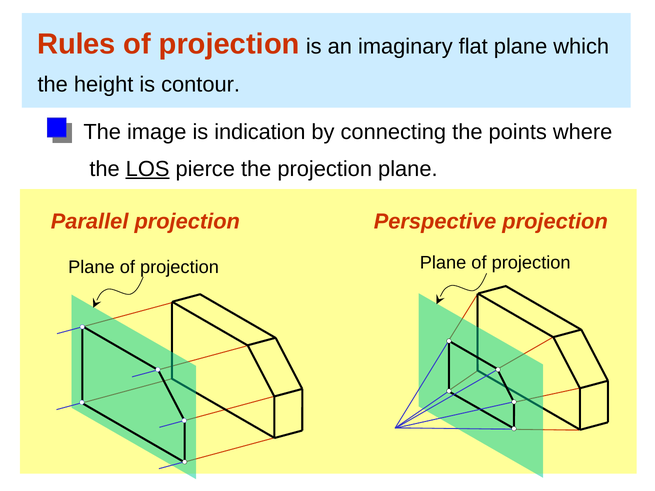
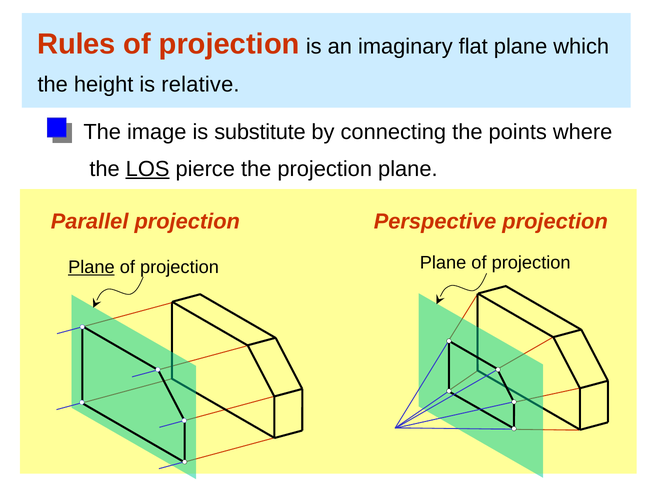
contour: contour -> relative
indication: indication -> substitute
Plane at (91, 267) underline: none -> present
